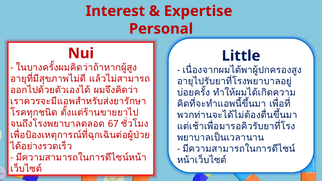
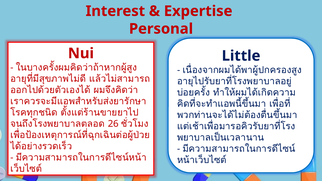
67: 67 -> 26
